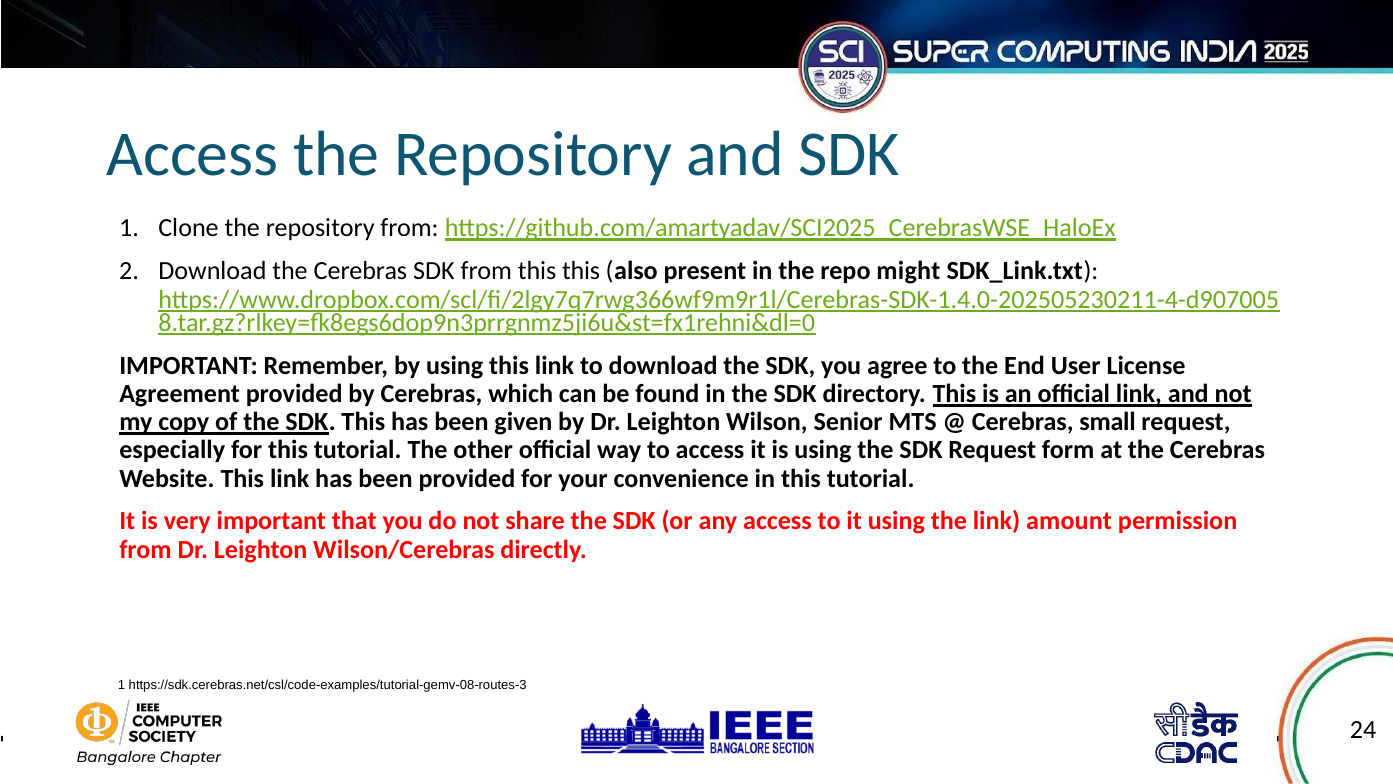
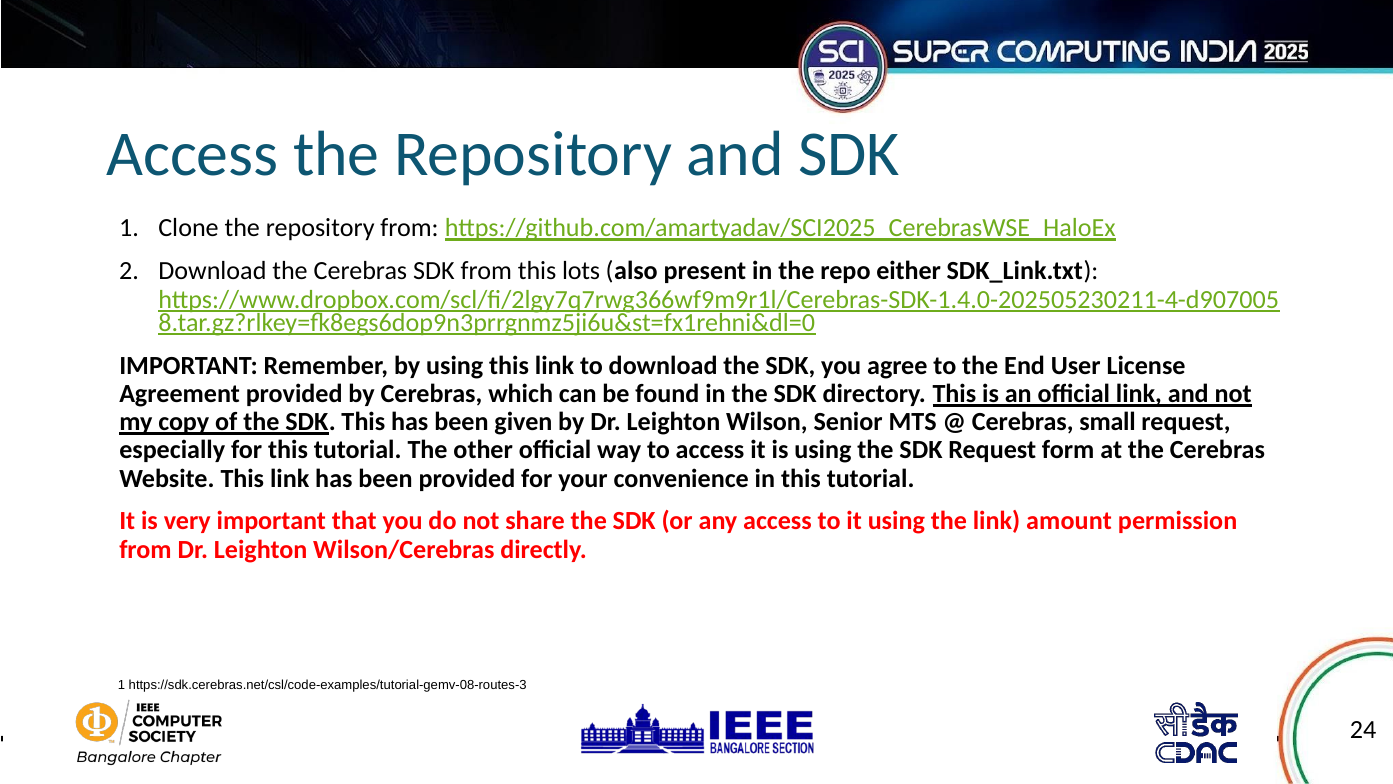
this this: this -> lots
might: might -> either
